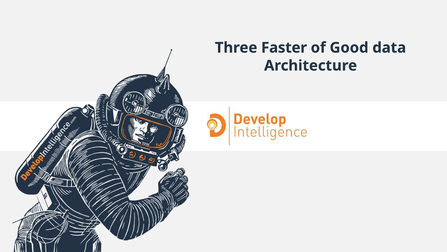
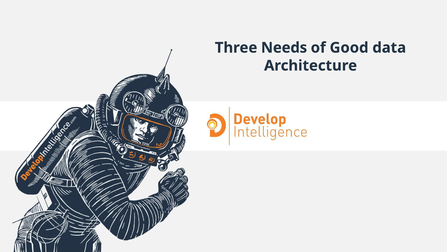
Faster: Faster -> Needs
